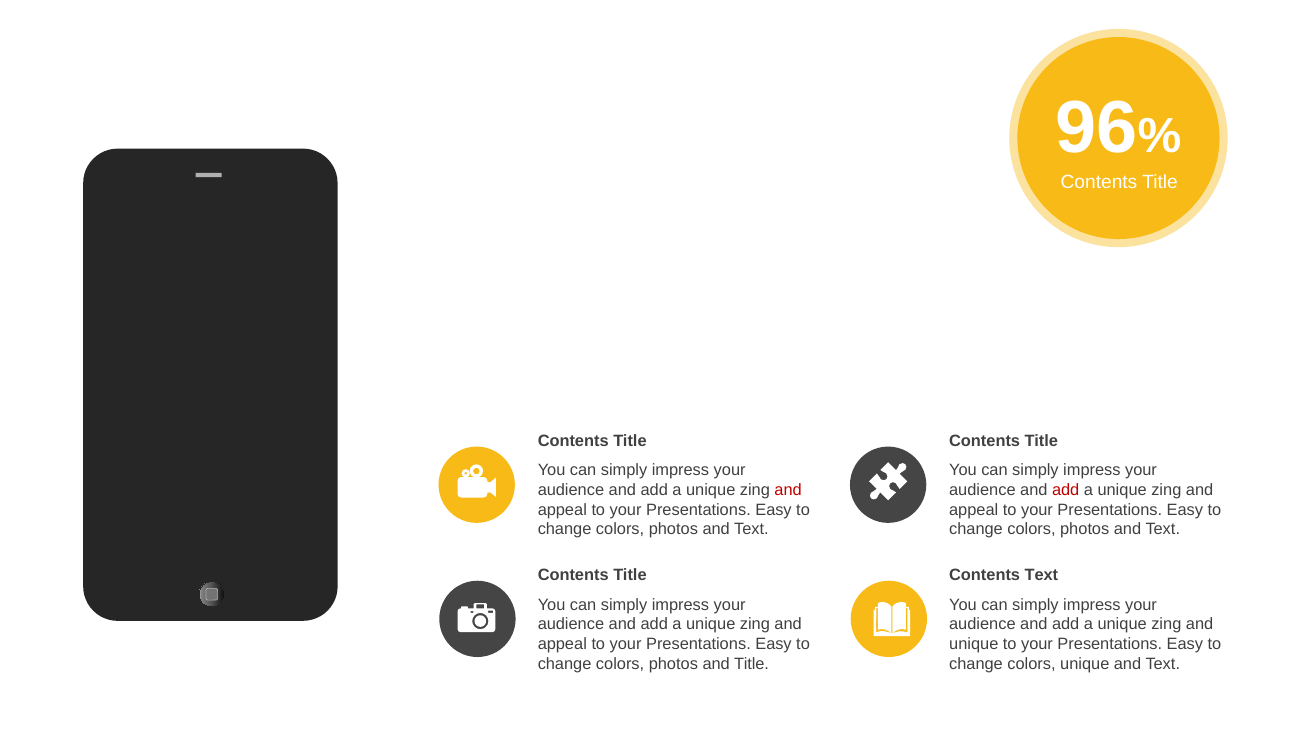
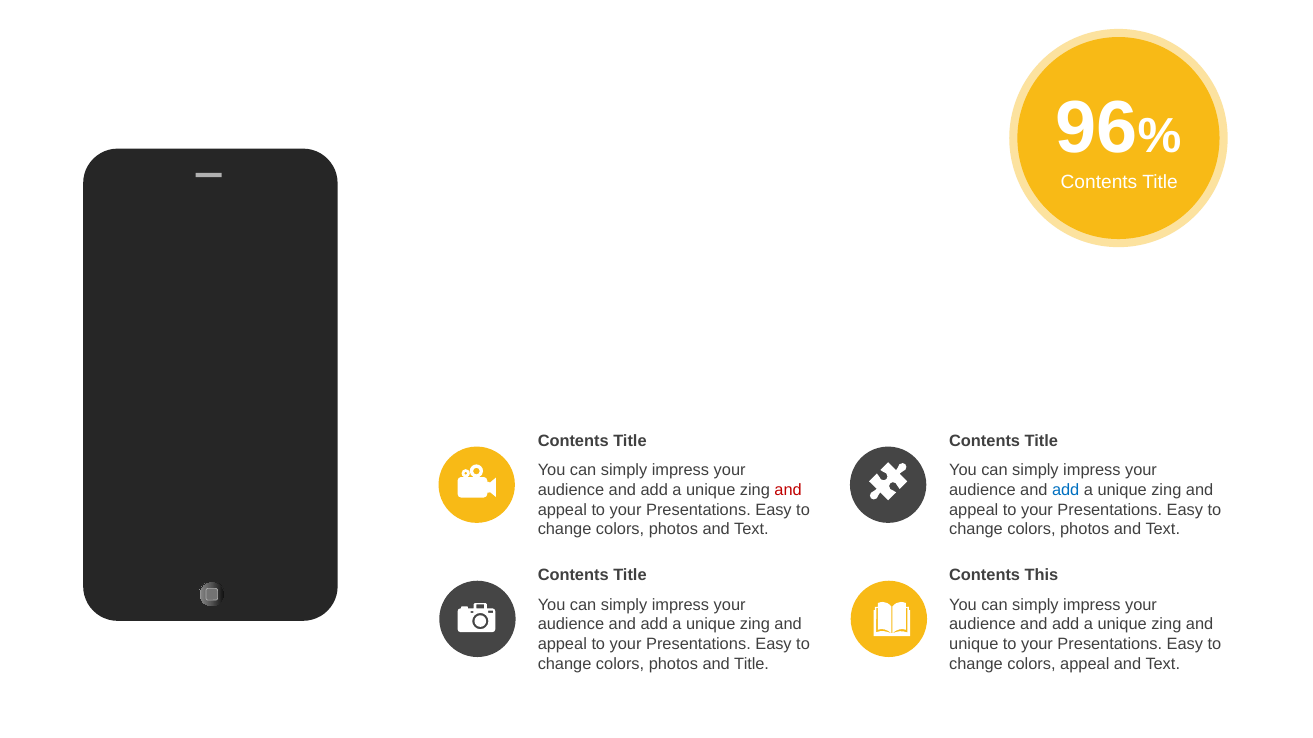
add at (1066, 491) colour: red -> blue
Contents Text: Text -> This
colors unique: unique -> appeal
